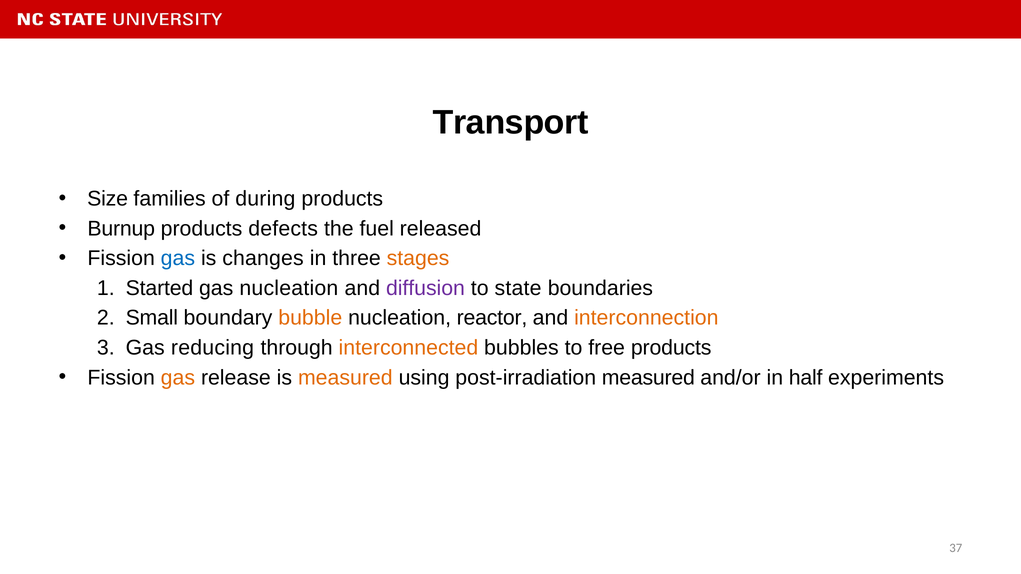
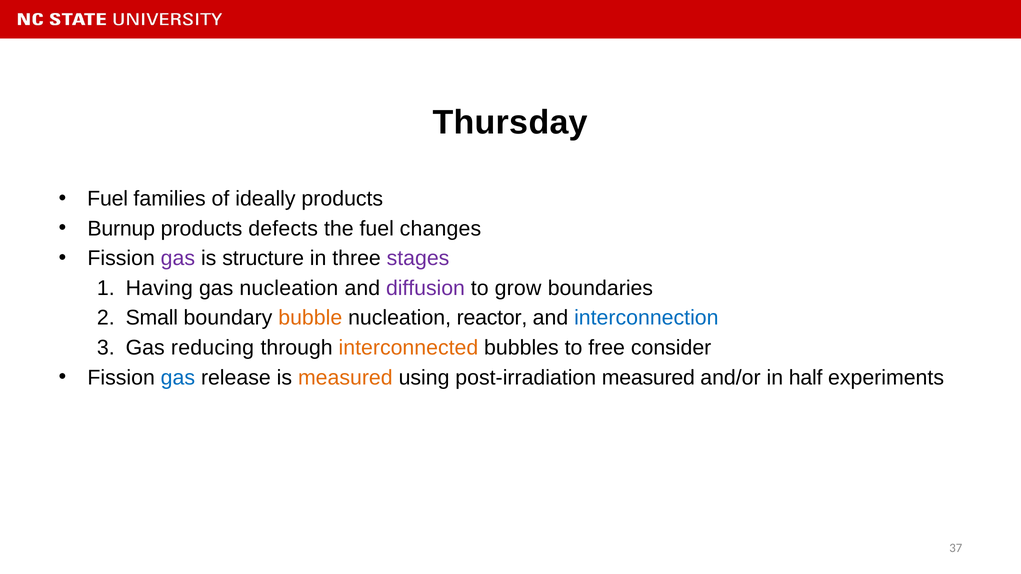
Transport: Transport -> Thursday
Size at (108, 199): Size -> Fuel
during: during -> ideally
released: released -> changes
gas at (178, 259) colour: blue -> purple
changes: changes -> structure
stages colour: orange -> purple
Started: Started -> Having
state: state -> grow
interconnection colour: orange -> blue
free products: products -> consider
gas at (178, 378) colour: orange -> blue
